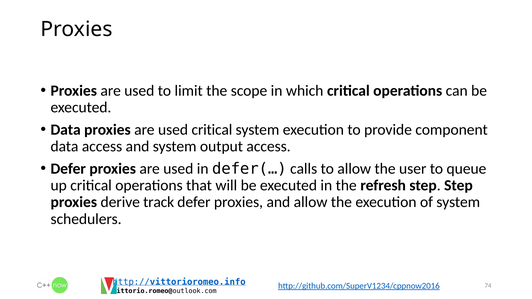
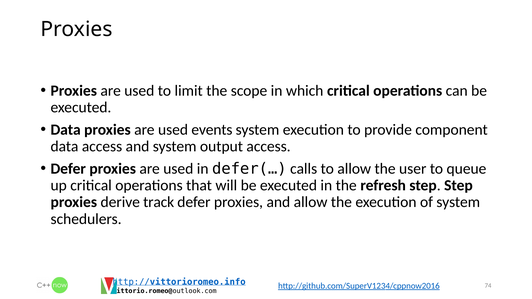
used critical: critical -> events
